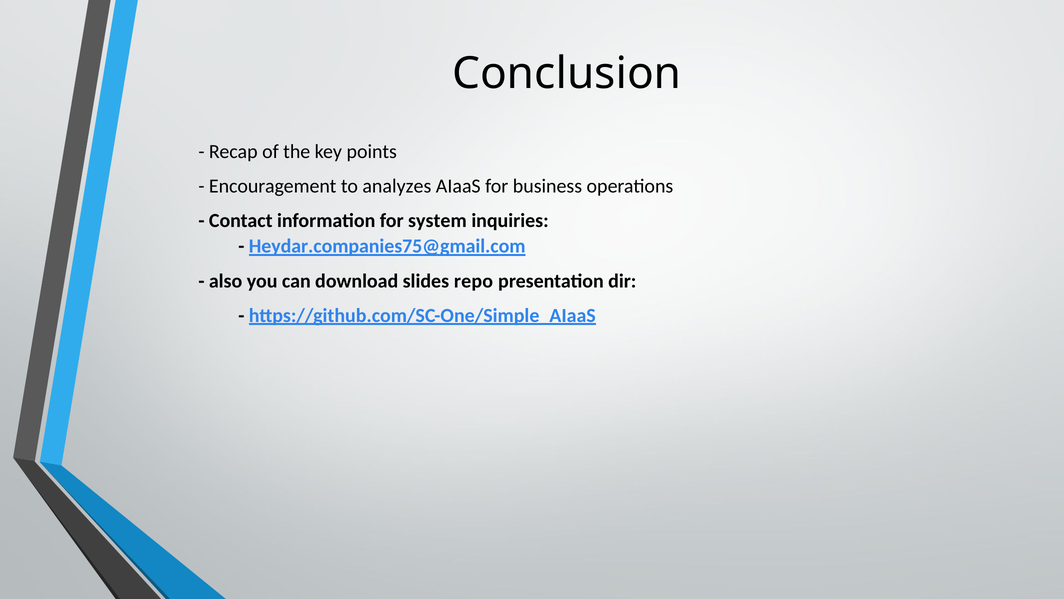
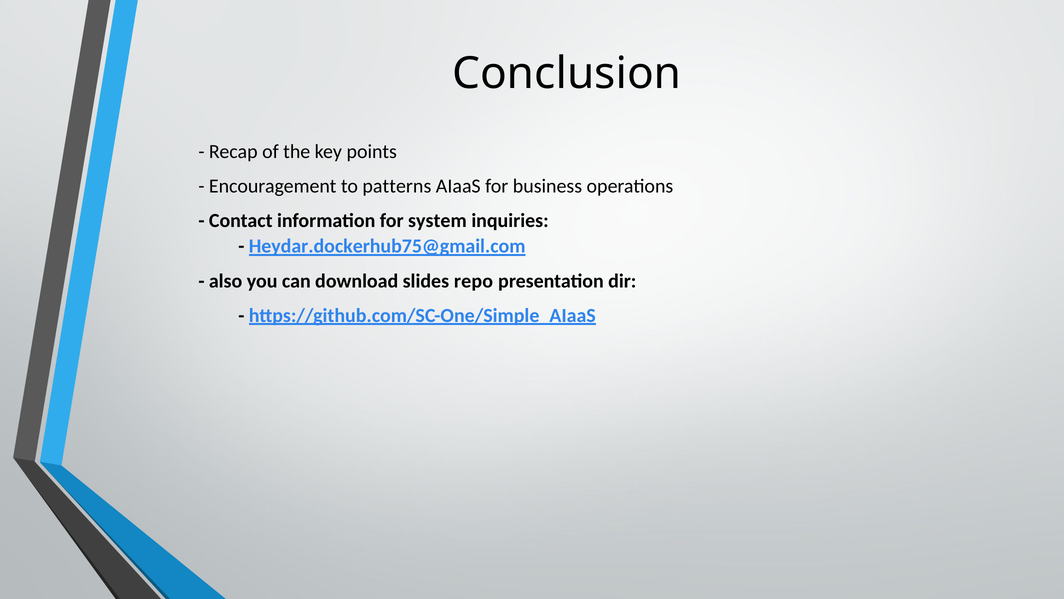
analyzes: analyzes -> patterns
Heydar.companies75@gmail.com: Heydar.companies75@gmail.com -> Heydar.dockerhub75@gmail.com
